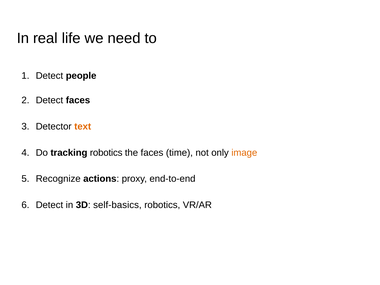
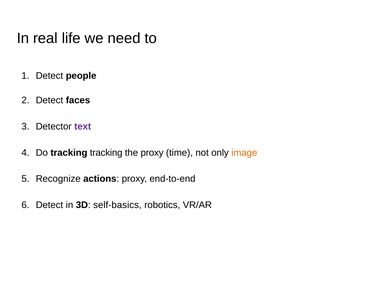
text colour: orange -> purple
tracking robotics: robotics -> tracking
the faces: faces -> proxy
